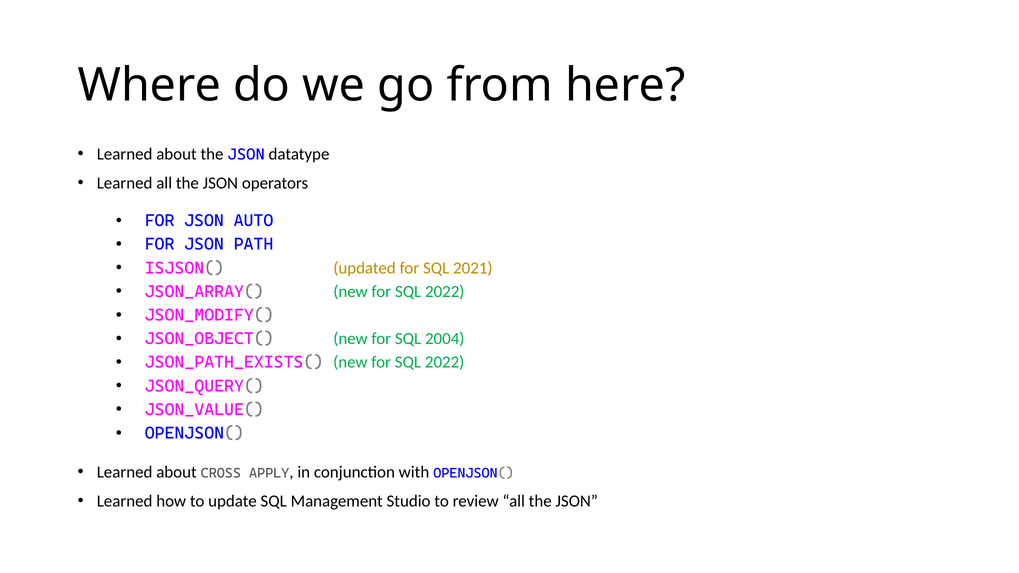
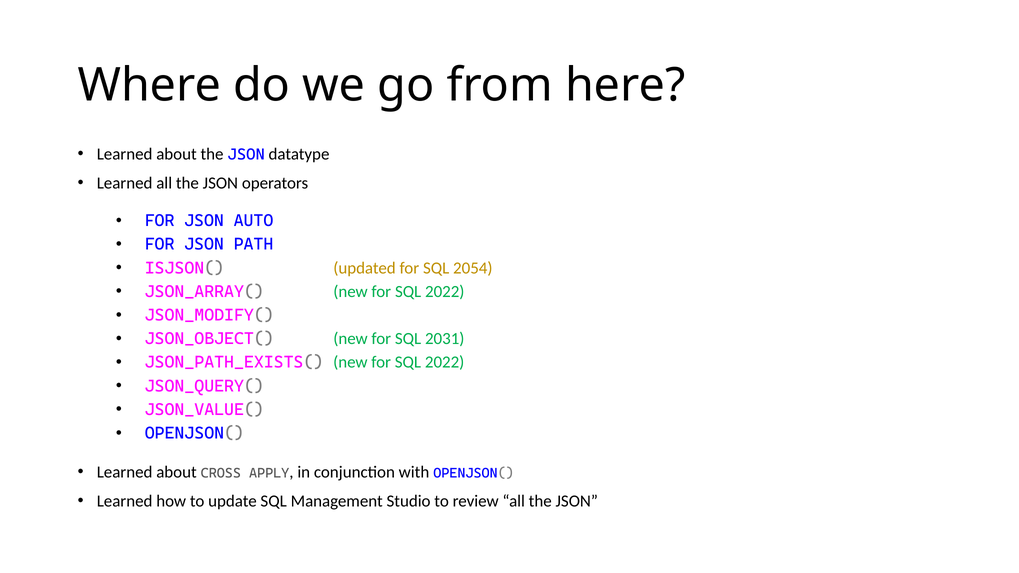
2021: 2021 -> 2054
2004: 2004 -> 2031
